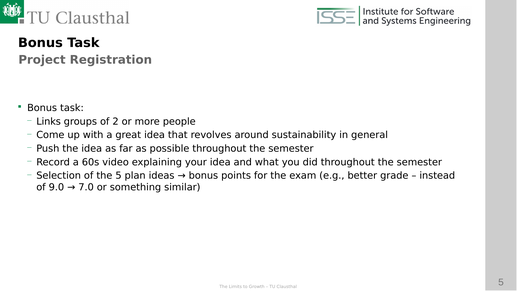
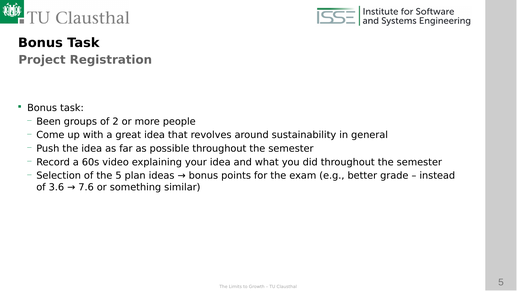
Links: Links -> Been
9.0: 9.0 -> 3.6
7.0: 7.0 -> 7.6
